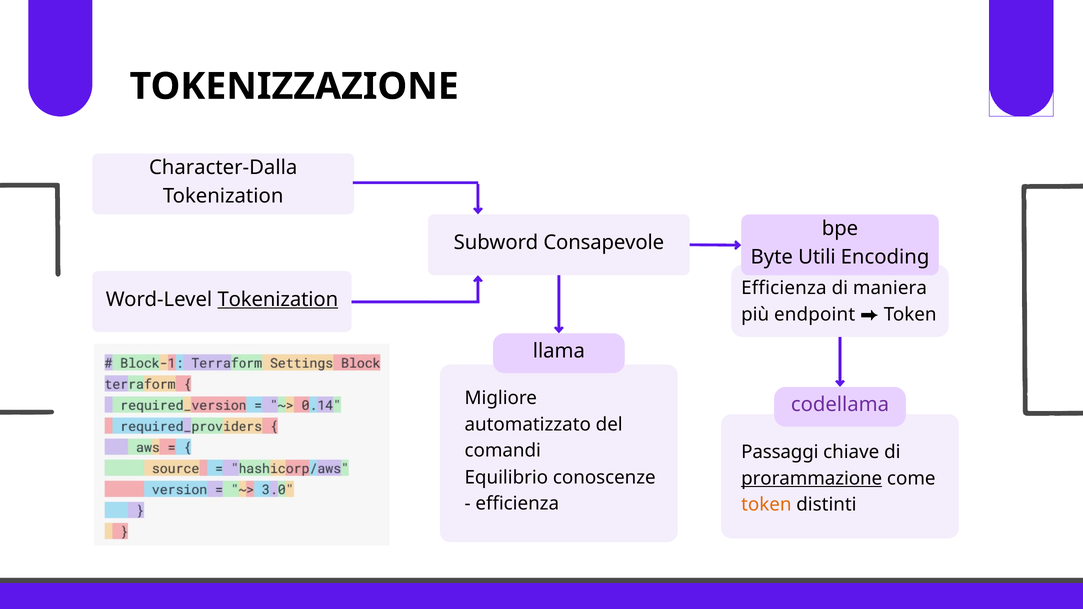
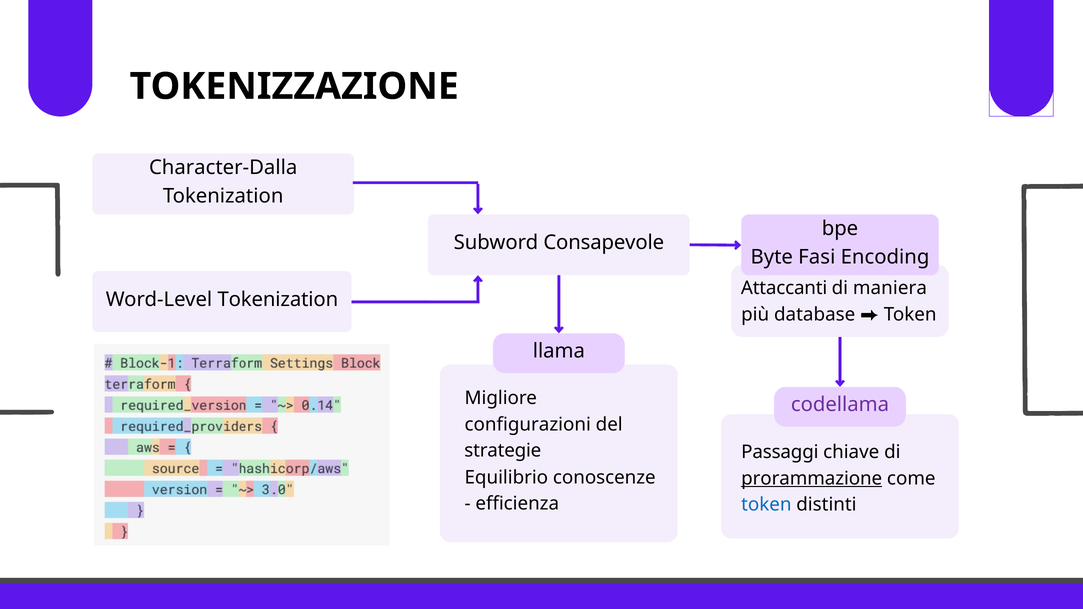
Utili: Utili -> Fasi
Efficienza at (784, 288): Efficienza -> Attaccanti
Tokenization at (278, 299) underline: present -> none
endpoint: endpoint -> database
automatizzato: automatizzato -> configurazioni
comandi: comandi -> strategie
token at (766, 505) colour: orange -> blue
